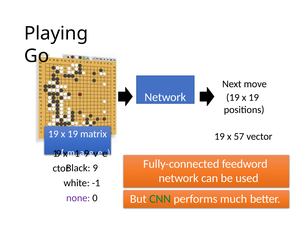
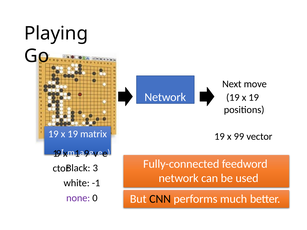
57: 57 -> 99
9: 9 -> 3
CNN colour: green -> black
